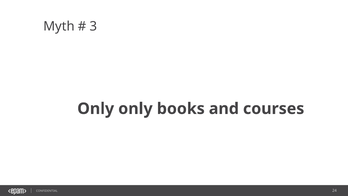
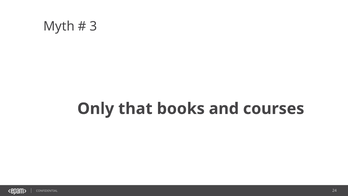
Only only: only -> that
